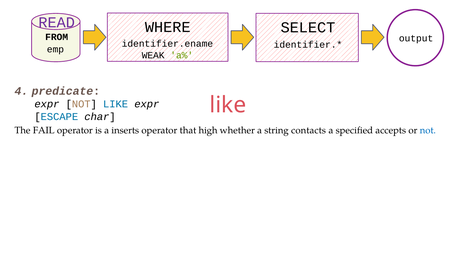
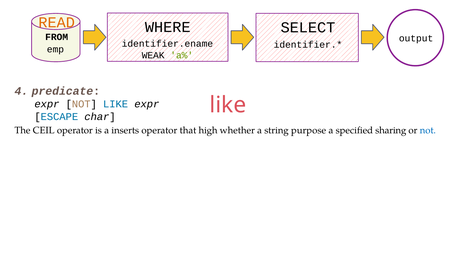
READ colour: purple -> orange
FAIL: FAIL -> CEIL
contacts: contacts -> purpose
accepts: accepts -> sharing
